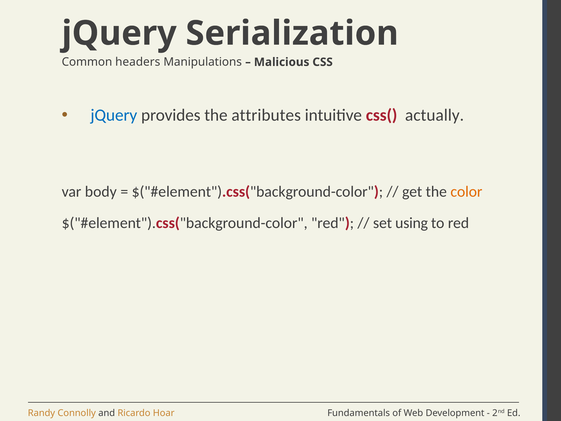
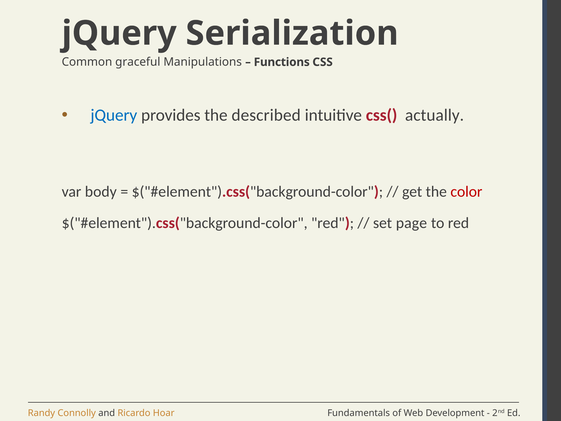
headers: headers -> graceful
Malicious: Malicious -> Functions
attributes: attributes -> described
color colour: orange -> red
using: using -> page
